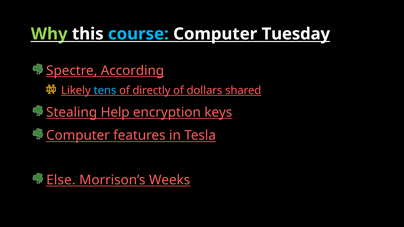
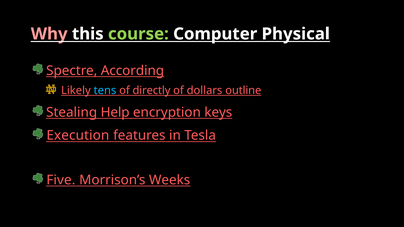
Why colour: light green -> pink
course colour: light blue -> light green
Tuesday: Tuesday -> Physical
shared: shared -> outline
Computer at (78, 136): Computer -> Execution
Else: Else -> Five
